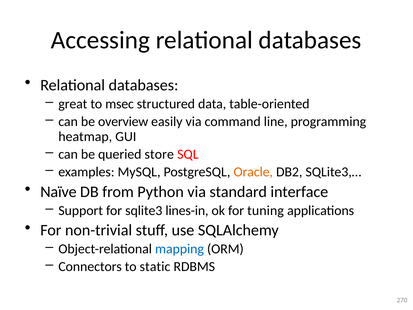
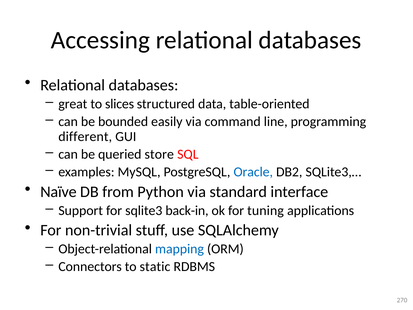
msec: msec -> slices
overview: overview -> bounded
heatmap: heatmap -> different
Oracle colour: orange -> blue
lines-in: lines-in -> back-in
